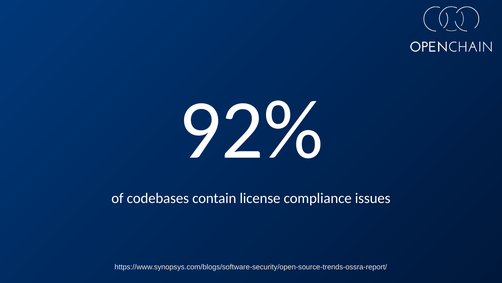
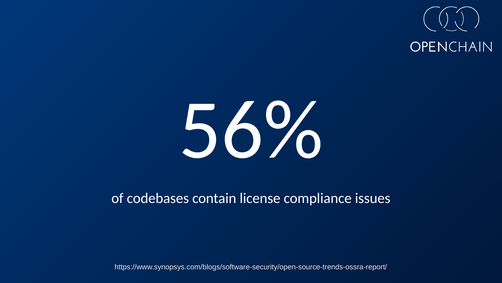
92%: 92% -> 56%
